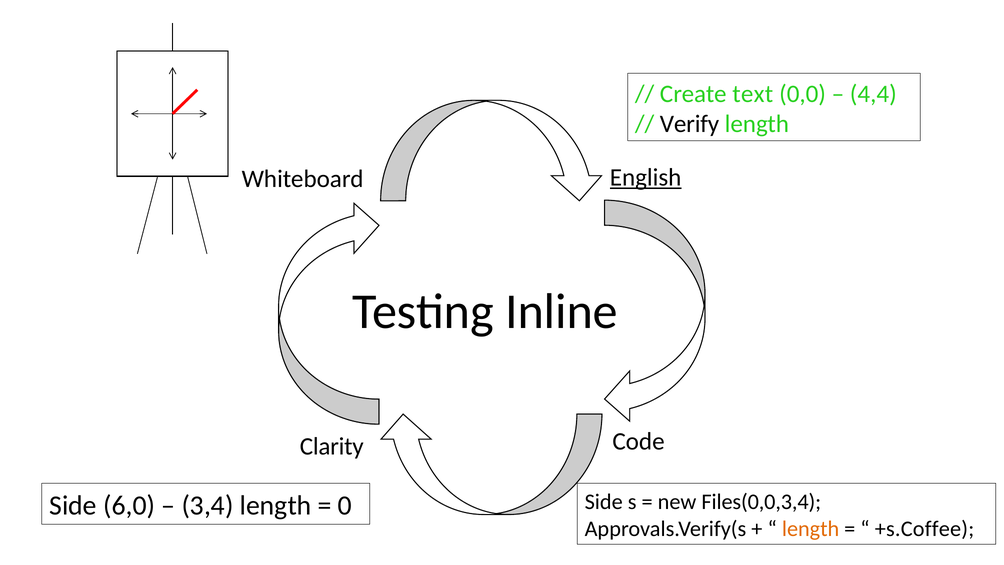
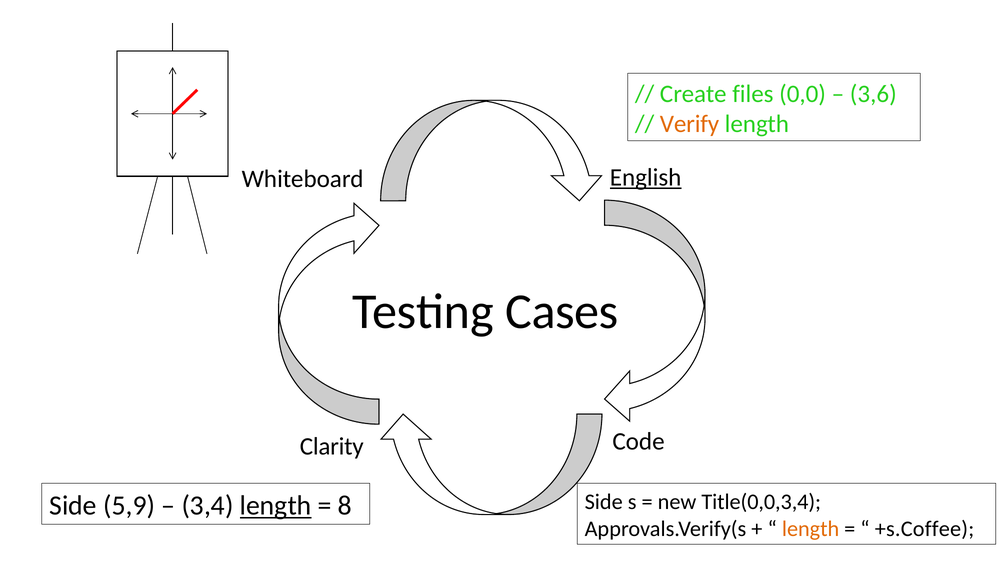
text: text -> files
4,4: 4,4 -> 3,6
Verify colour: black -> orange
Inline: Inline -> Cases
Files(0,0,3,4: Files(0,0,3,4 -> Title(0,0,3,4
6,0: 6,0 -> 5,9
length at (276, 506) underline: none -> present
0: 0 -> 8
